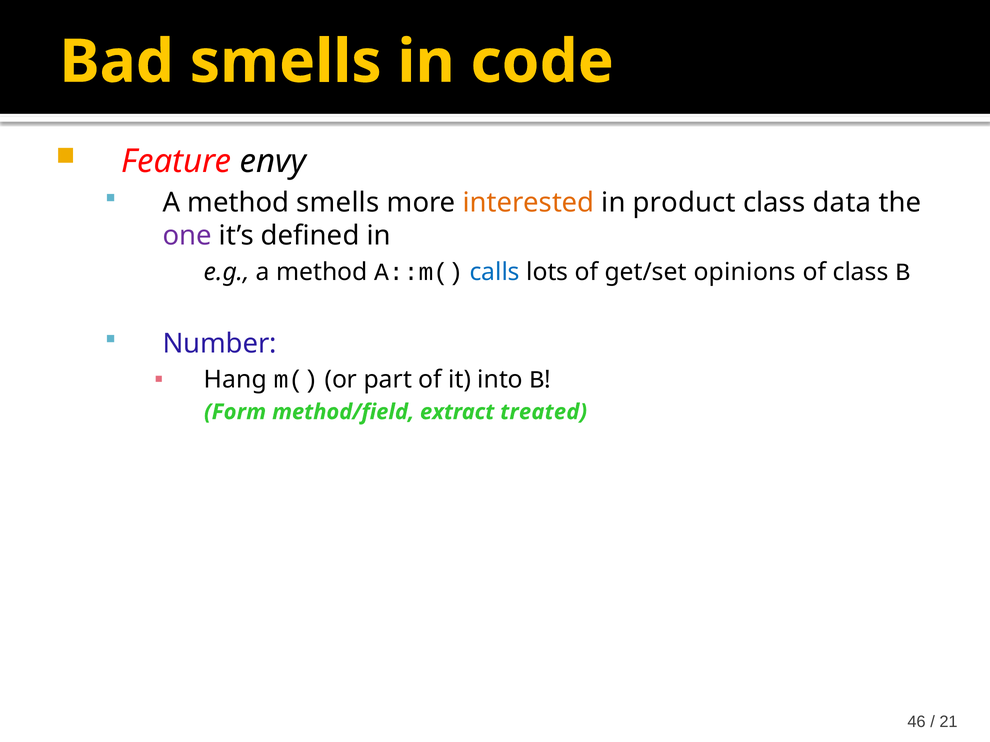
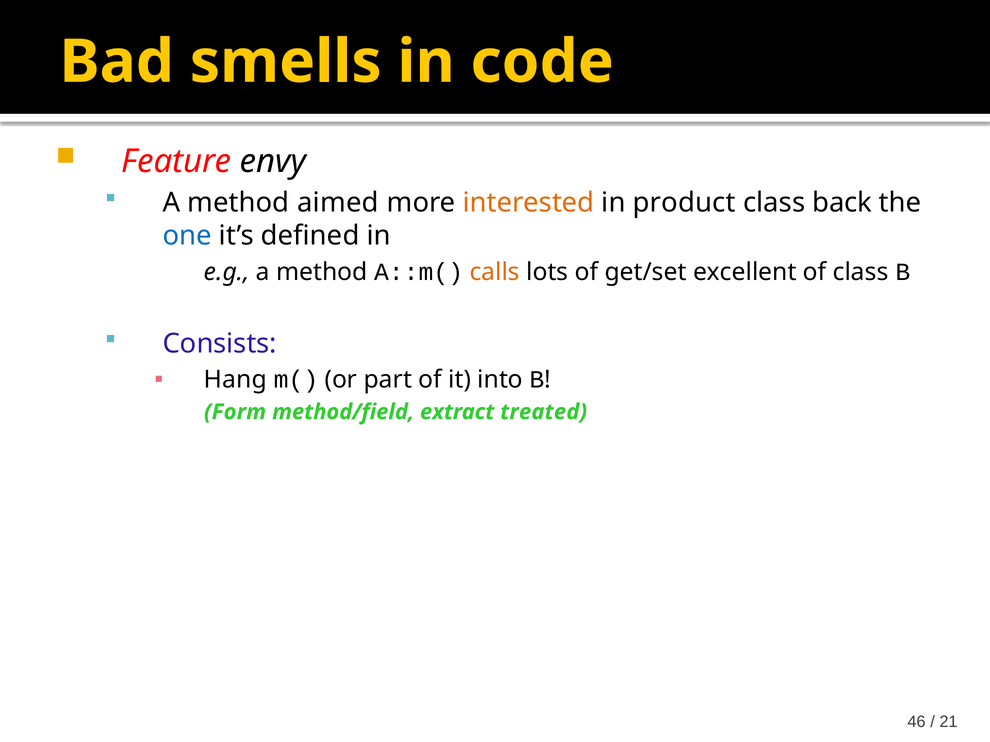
method smells: smells -> aimed
data: data -> back
one colour: purple -> blue
calls colour: blue -> orange
opinions: opinions -> excellent
Number: Number -> Consists
